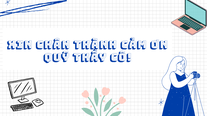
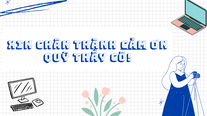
CẢM underline: none -> present
